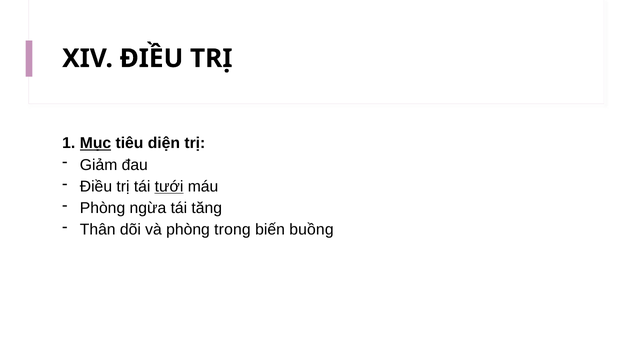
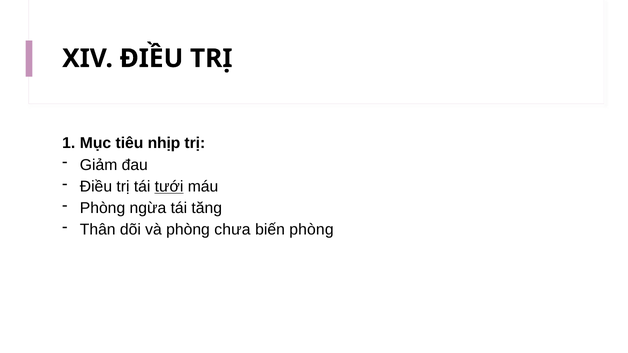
Mục underline: present -> none
diện: diện -> nhịp
trong: trong -> chưa
biến buồng: buồng -> phòng
